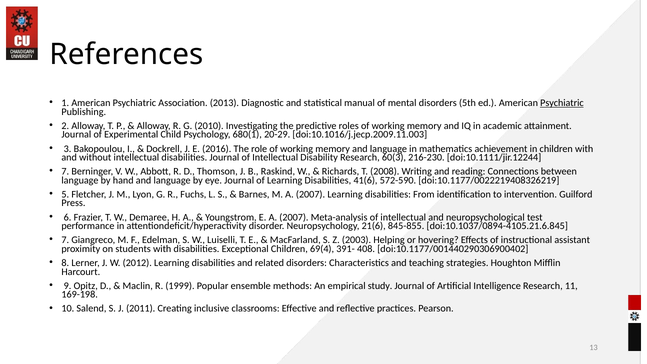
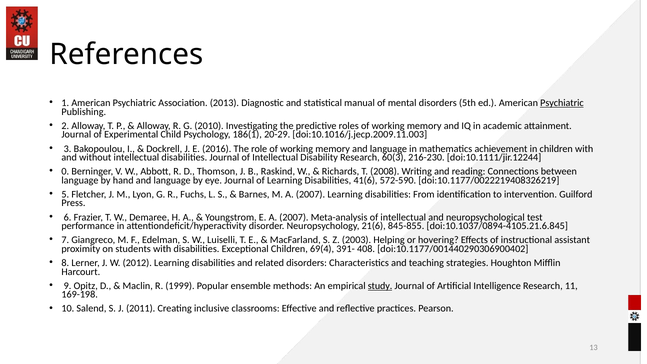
680(1: 680(1 -> 186(1
7 at (65, 172): 7 -> 0
study underline: none -> present
